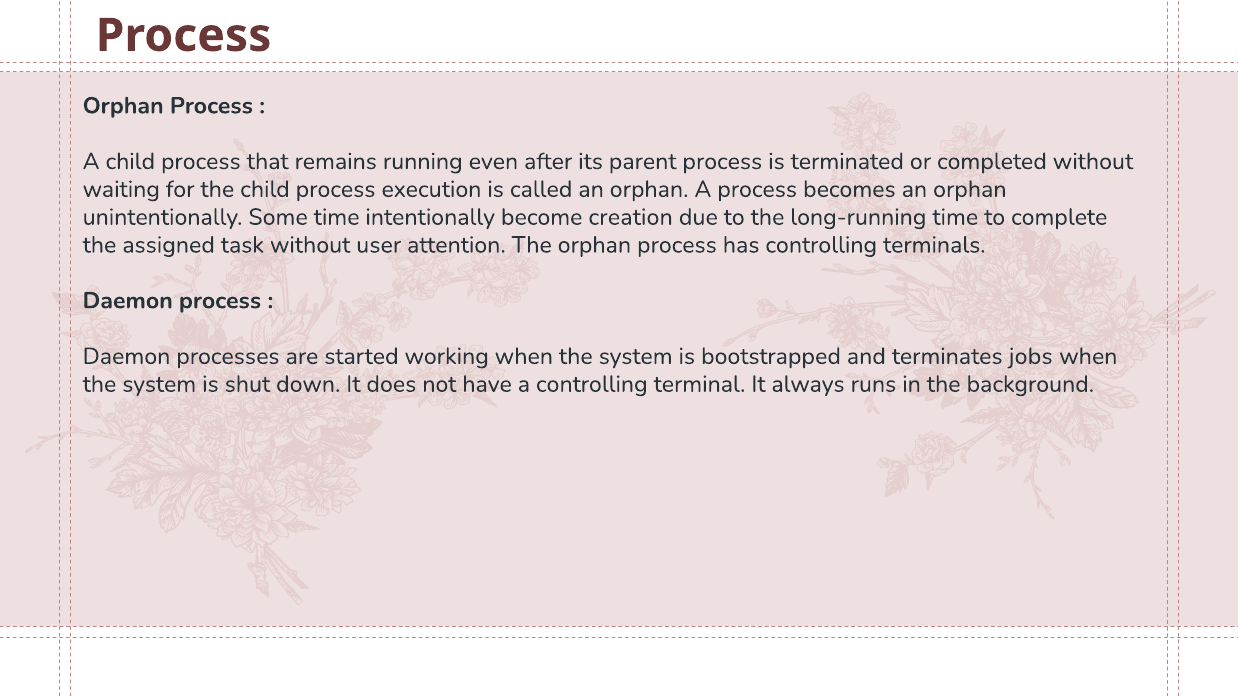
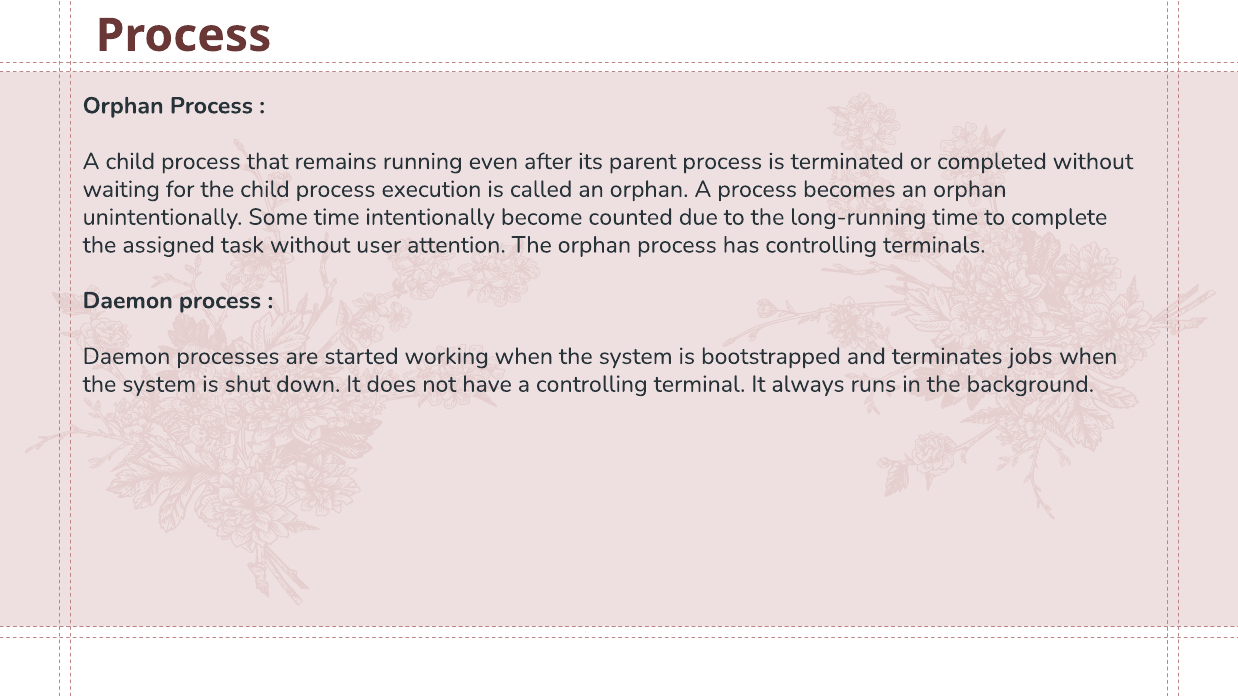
creation: creation -> counted
